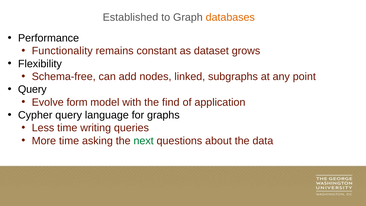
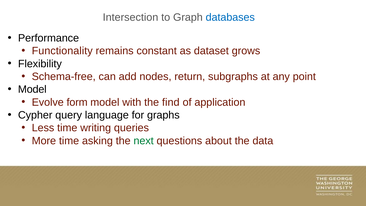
Established: Established -> Intersection
databases colour: orange -> blue
linked: linked -> return
Query at (32, 89): Query -> Model
